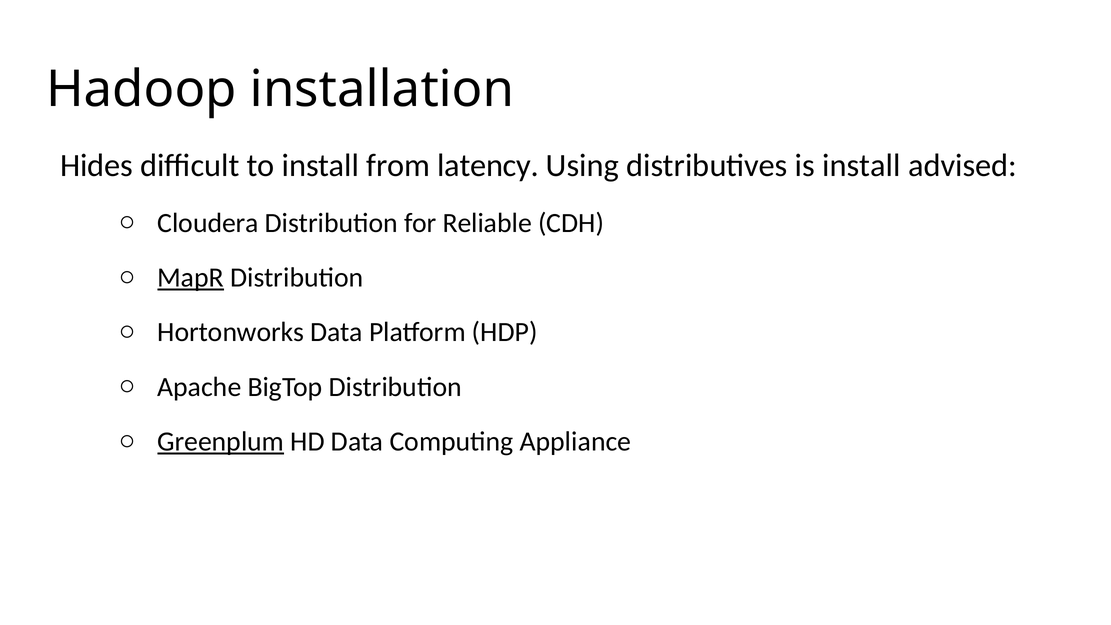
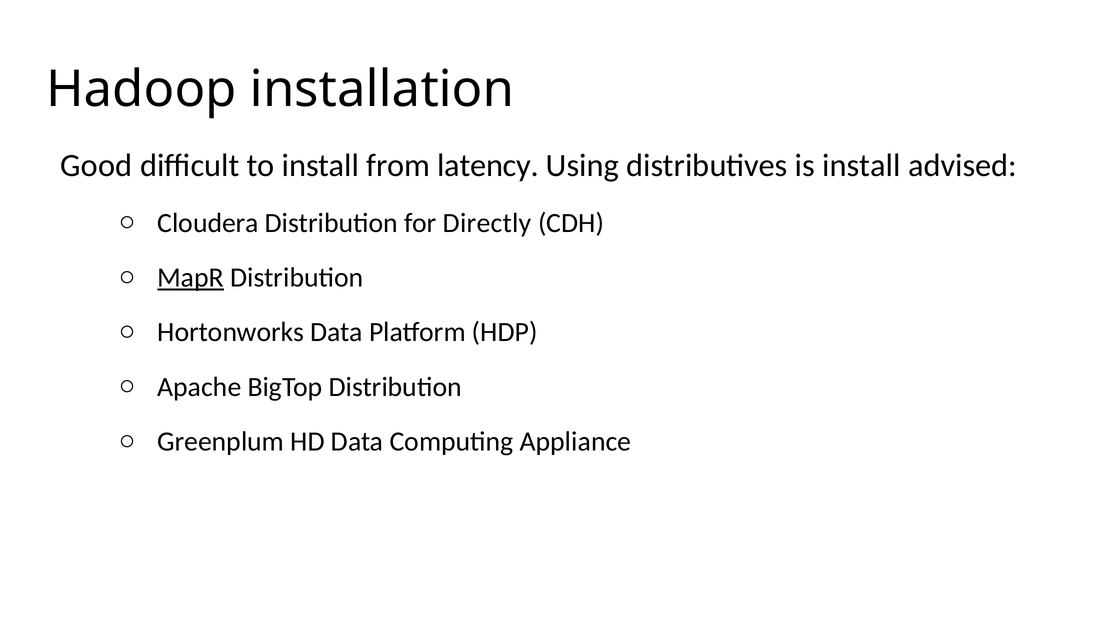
Hides: Hides -> Good
Reliable: Reliable -> Directly
Greenplum underline: present -> none
